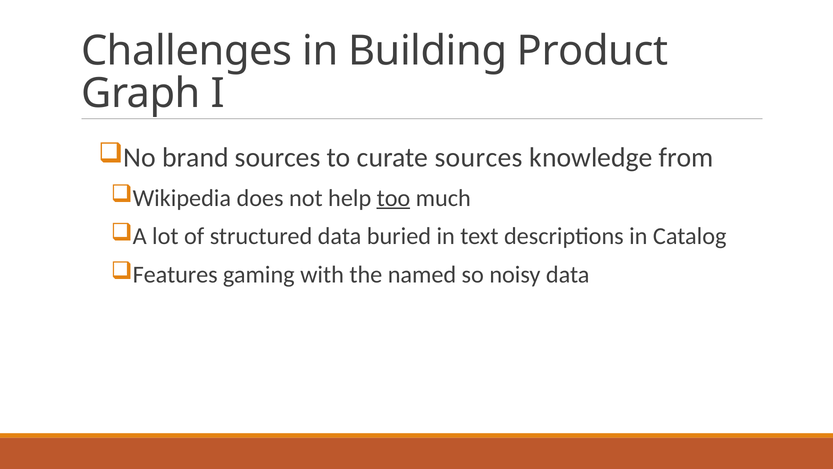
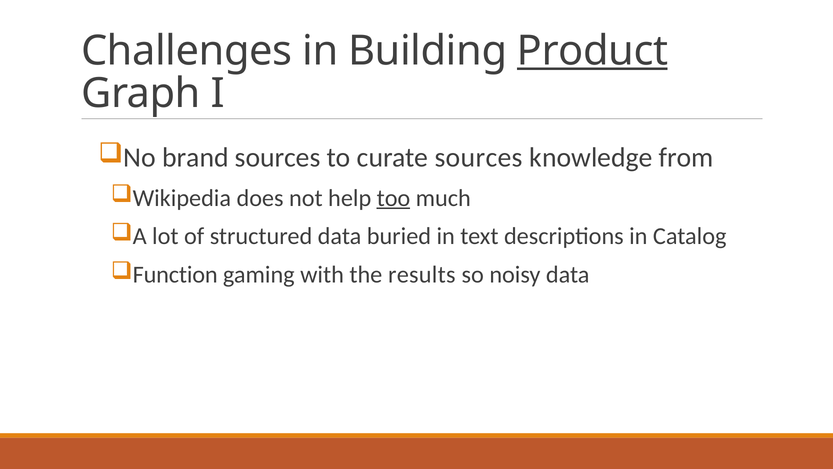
Product underline: none -> present
Features: Features -> Function
named: named -> results
